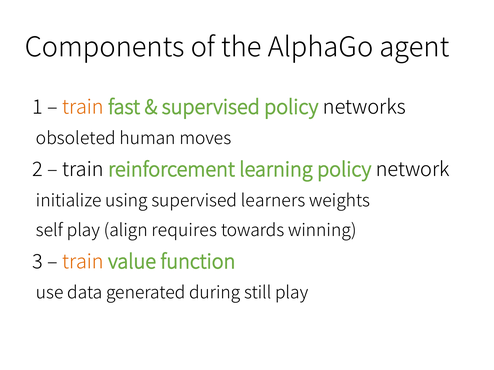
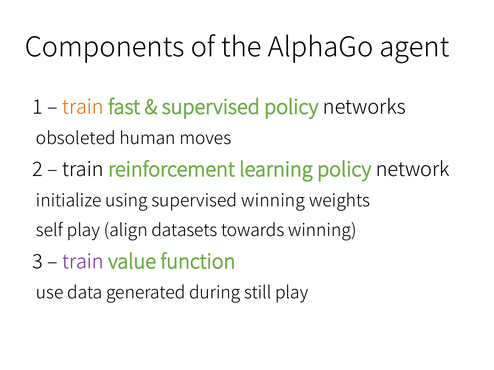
supervised learners: learners -> winning
requires: requires -> datasets
train at (83, 262) colour: orange -> purple
